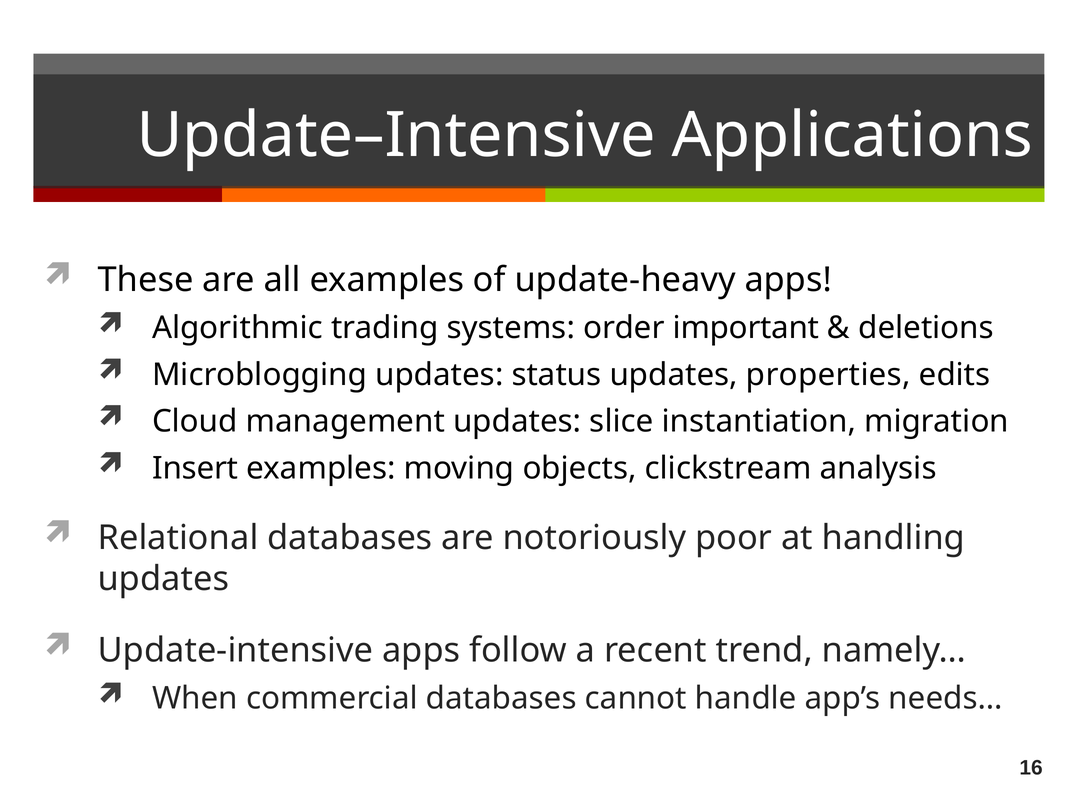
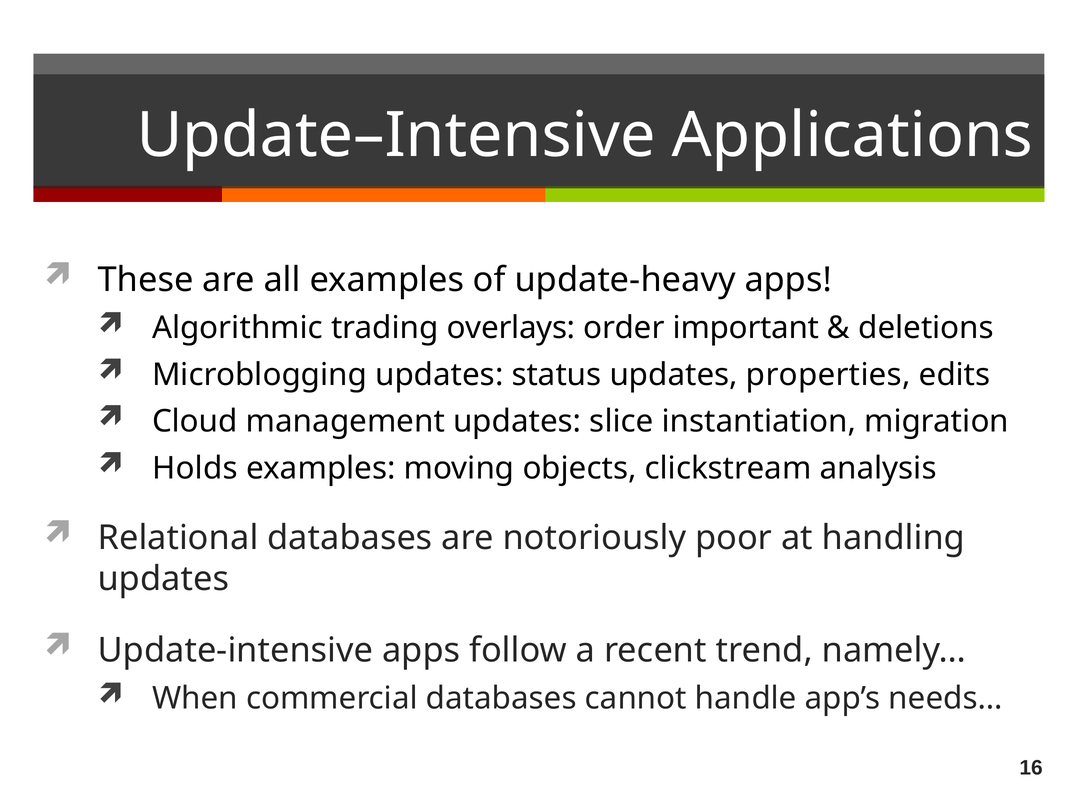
systems: systems -> overlays
Insert: Insert -> Holds
